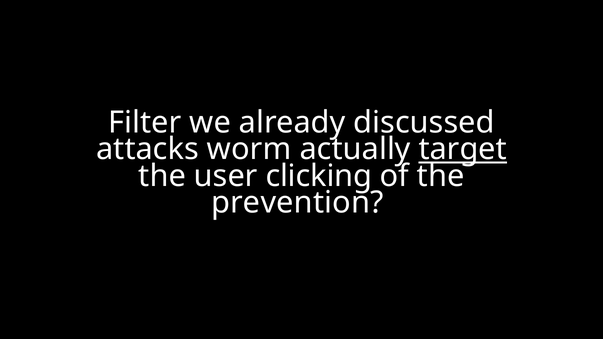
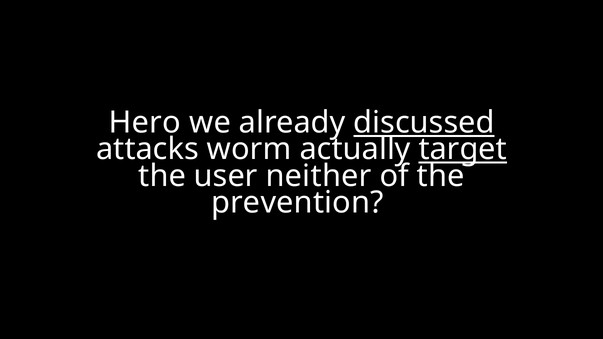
Filter: Filter -> Hero
discussed underline: none -> present
clicking: clicking -> neither
